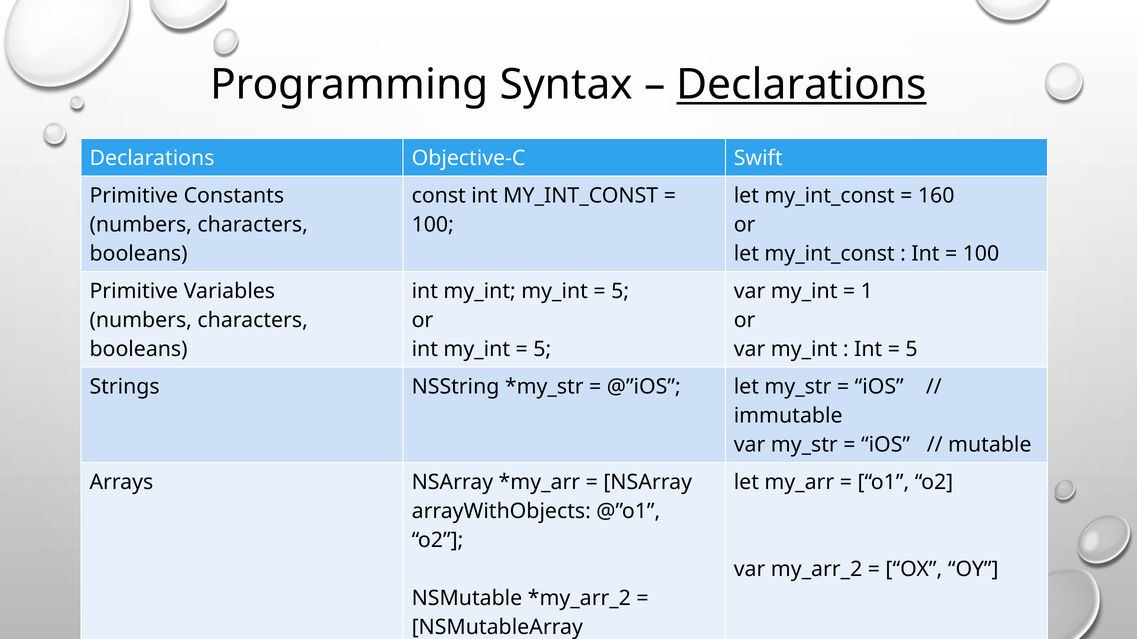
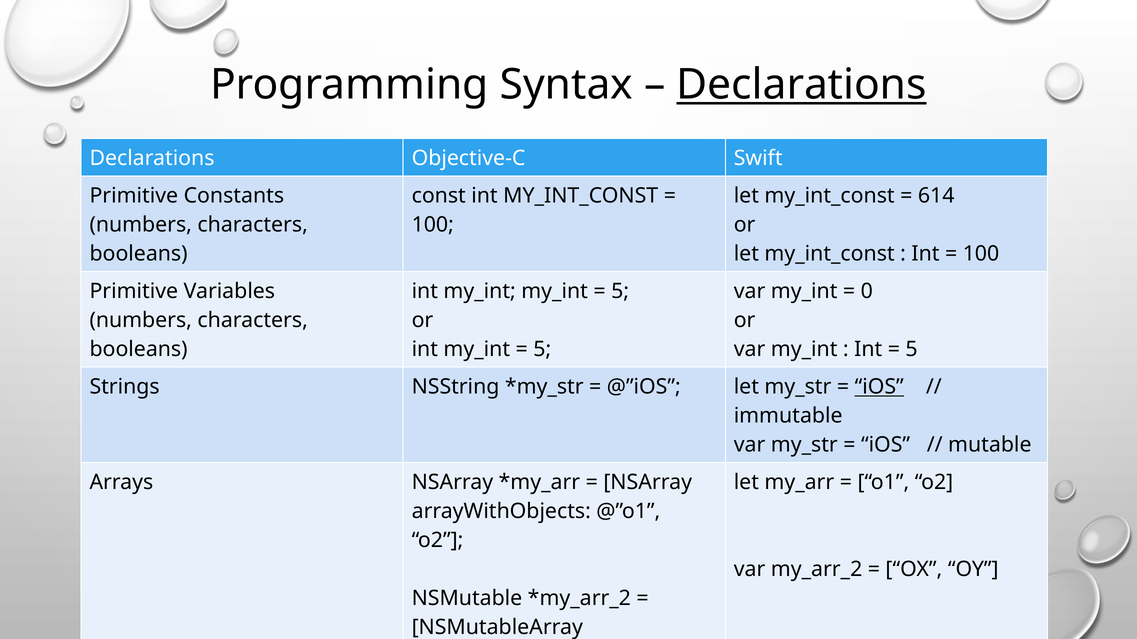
160: 160 -> 614
1: 1 -> 0
iOS at (879, 387) underline: none -> present
